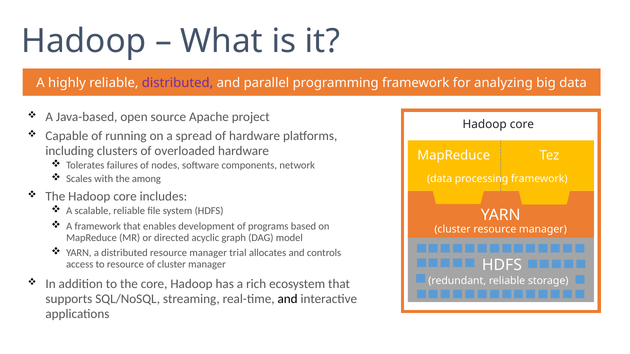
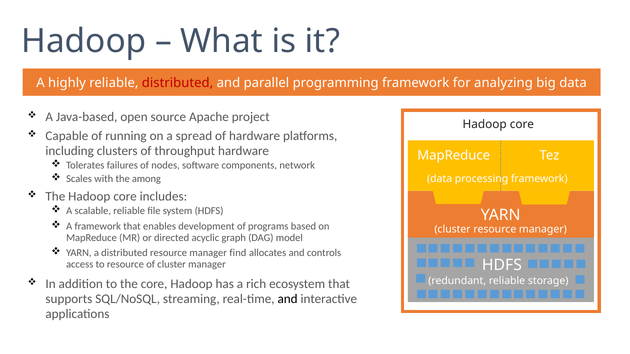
distributed at (178, 83) colour: purple -> red
overloaded: overloaded -> throughput
trial: trial -> find
